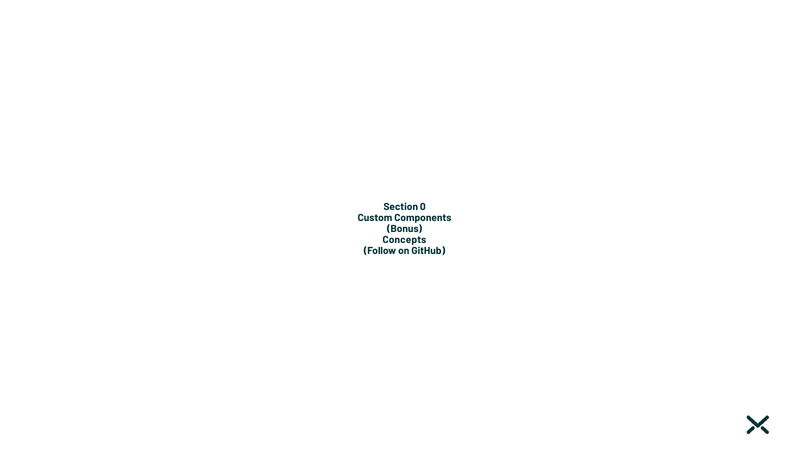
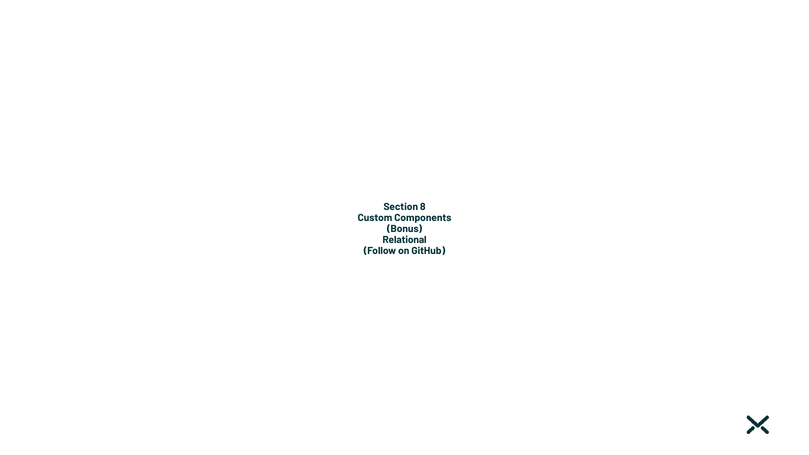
0: 0 -> 8
Concepts: Concepts -> Relational
